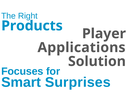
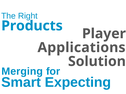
Focuses: Focuses -> Merging
Surprises: Surprises -> Expecting
